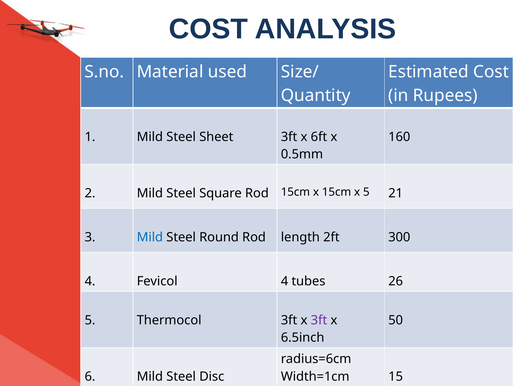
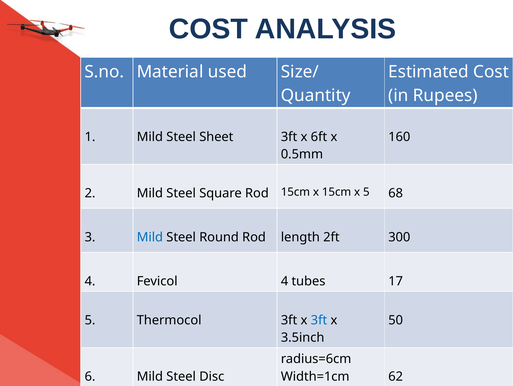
21: 21 -> 68
26: 26 -> 17
3ft at (319, 320) colour: purple -> blue
6.5inch: 6.5inch -> 3.5inch
15: 15 -> 62
